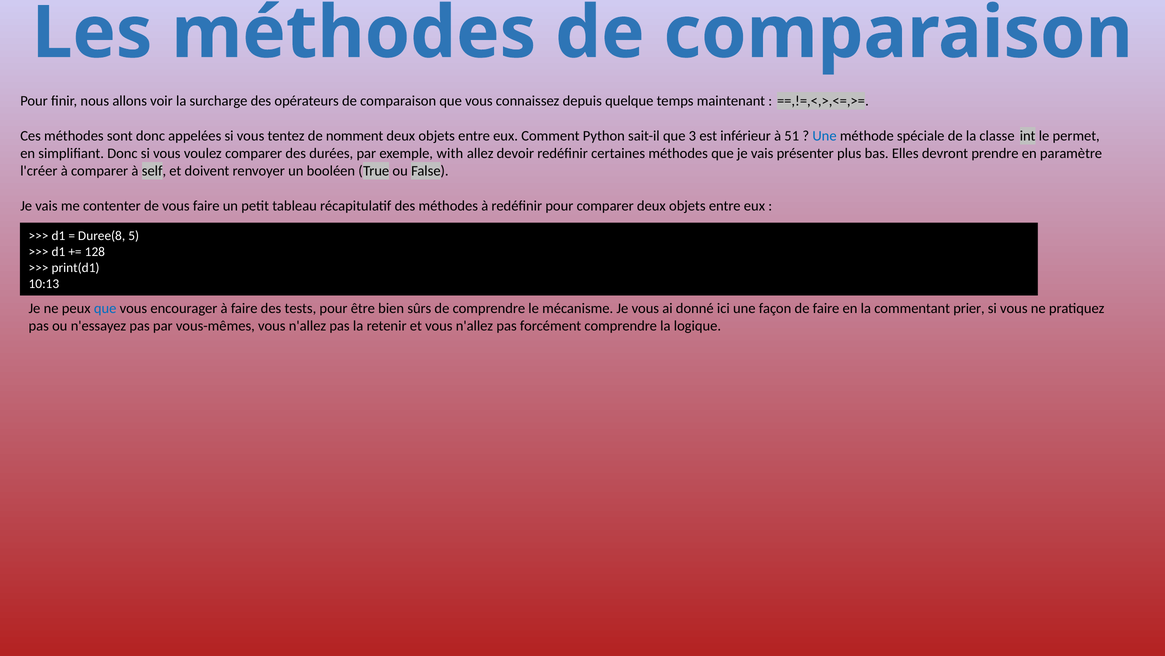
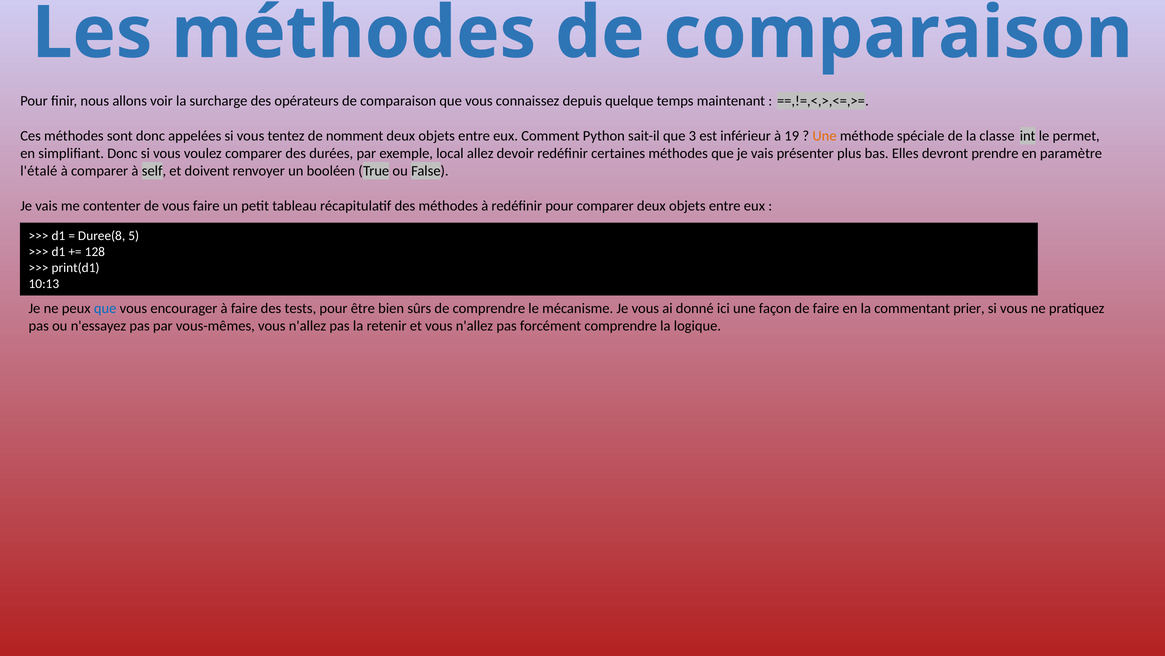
51: 51 -> 19
Une at (825, 136) colour: blue -> orange
with: with -> local
l'créer: l'créer -> l'étalé
